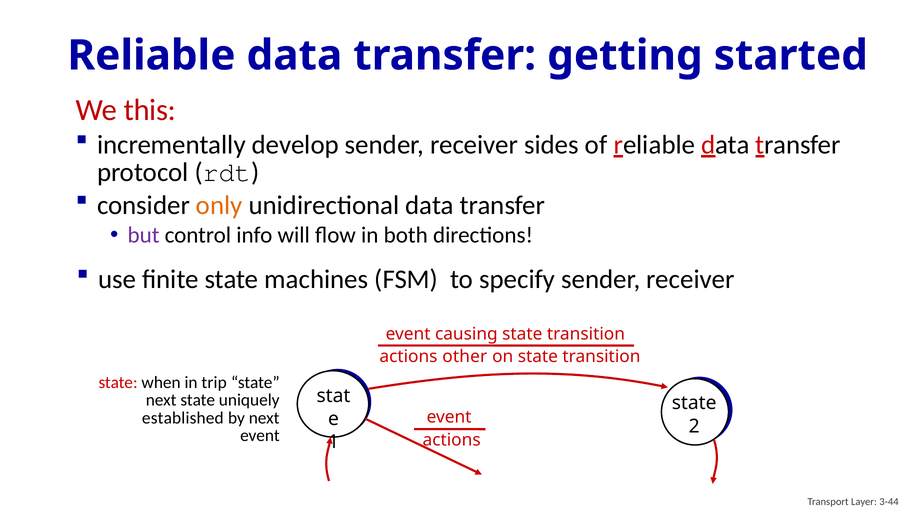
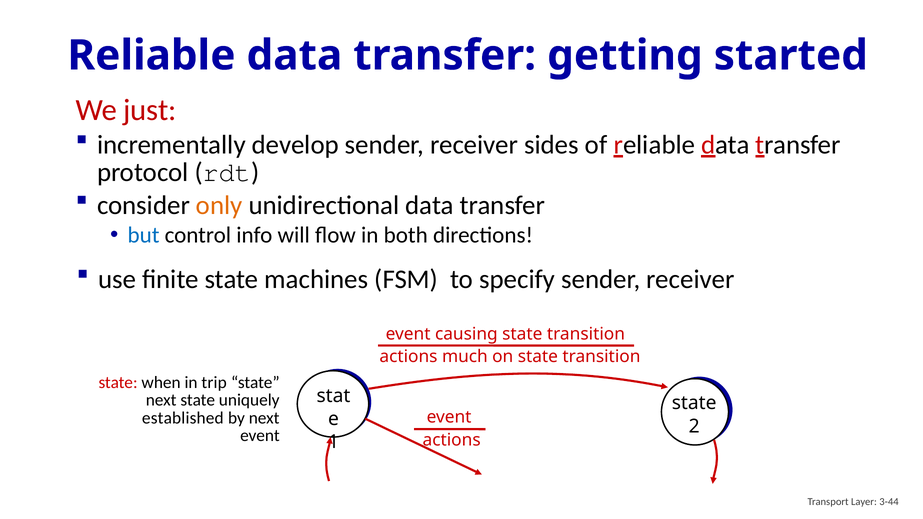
this: this -> just
but colour: purple -> blue
other: other -> much
